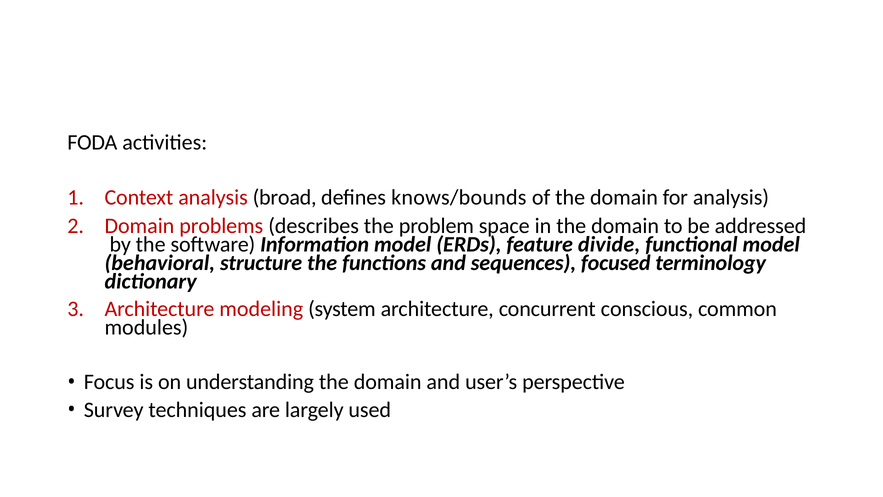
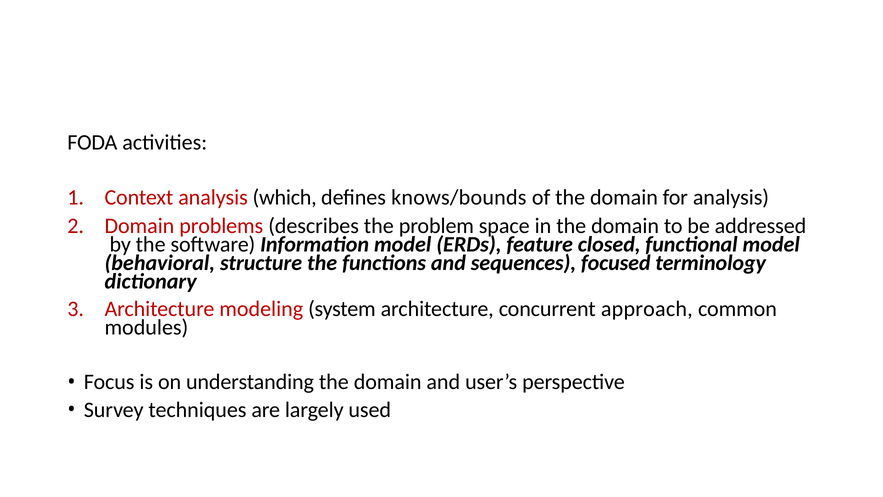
broad: broad -> which
divide: divide -> closed
conscious: conscious -> approach
